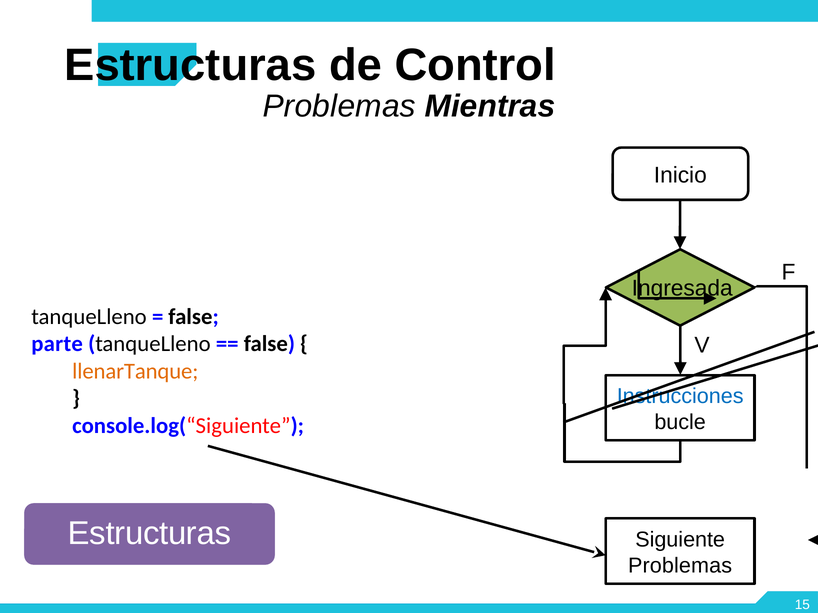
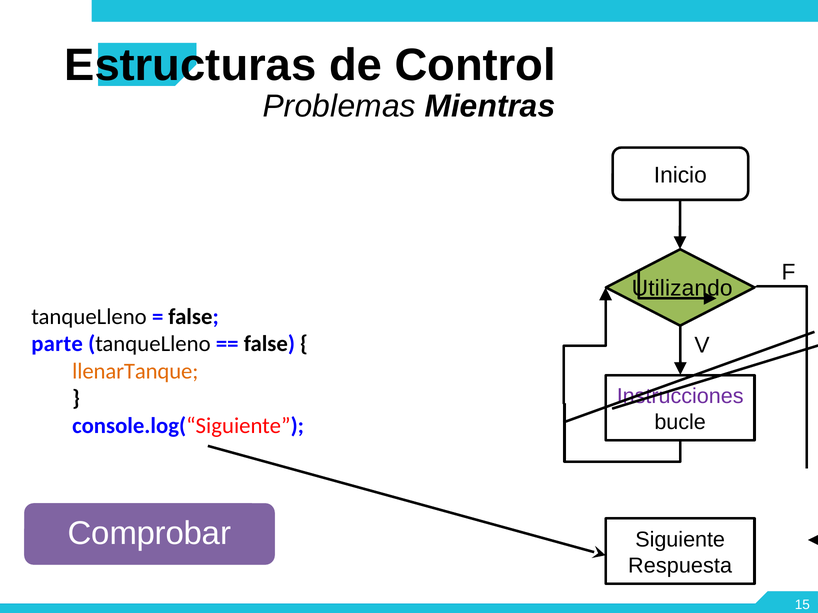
Ingresada: Ingresada -> Utilizando
Instrucciones colour: blue -> purple
Estructuras at (149, 534): Estructuras -> Comprobar
Problemas at (680, 566): Problemas -> Respuesta
